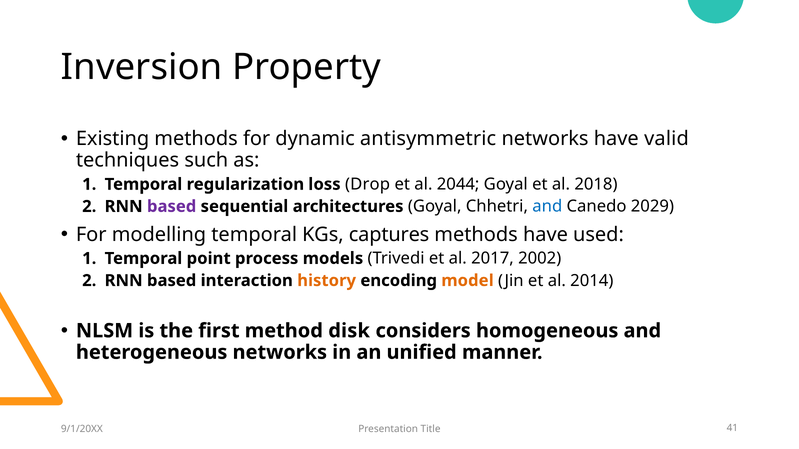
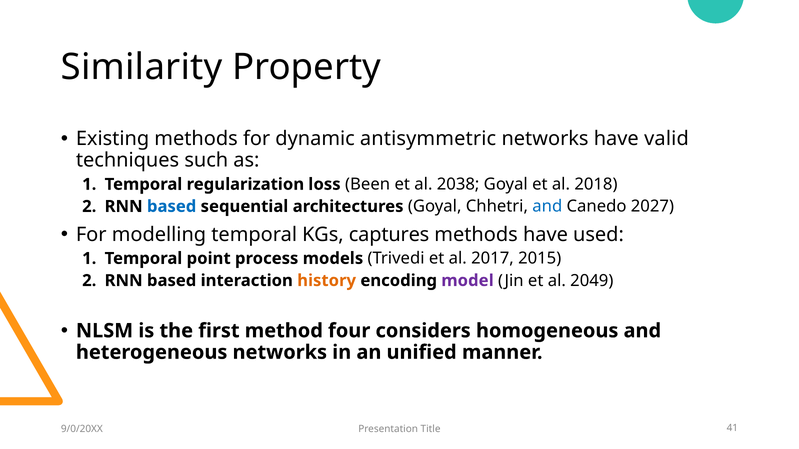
Inversion: Inversion -> Similarity
Drop: Drop -> Been
2044: 2044 -> 2038
based at (172, 207) colour: purple -> blue
2029: 2029 -> 2027
2002: 2002 -> 2015
model colour: orange -> purple
2014: 2014 -> 2049
disk: disk -> four
9/1/20XX: 9/1/20XX -> 9/0/20XX
